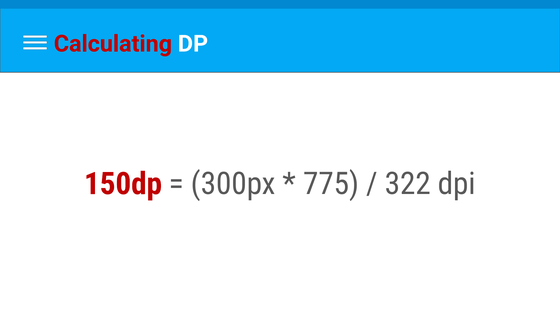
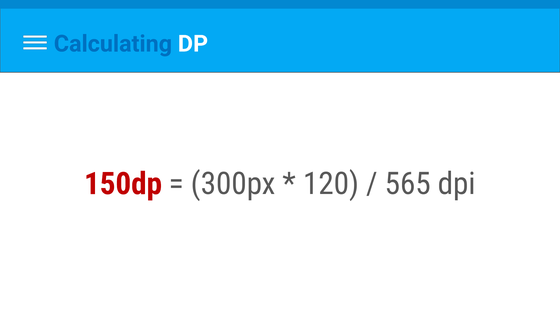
Calculating colour: red -> blue
775: 775 -> 120
322: 322 -> 565
